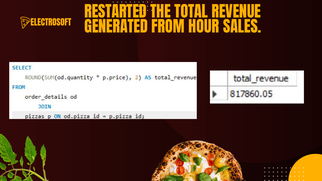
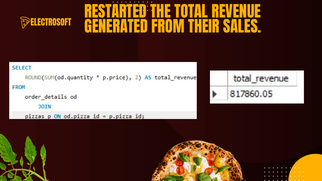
HOUR: HOUR -> THEIR
